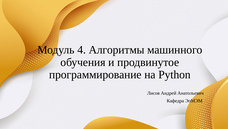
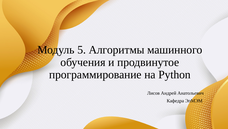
4: 4 -> 5
